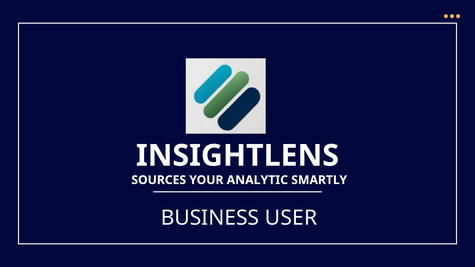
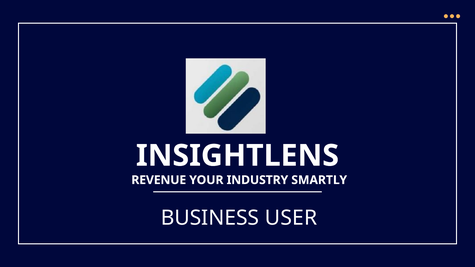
SOURCES: SOURCES -> REVENUE
ANALYTIC: ANALYTIC -> INDUSTRY
